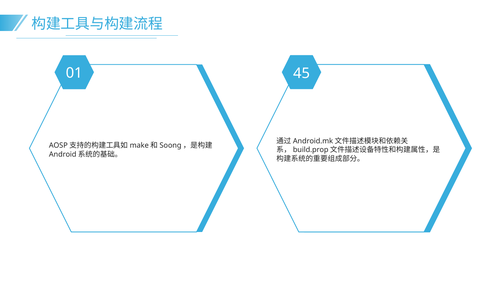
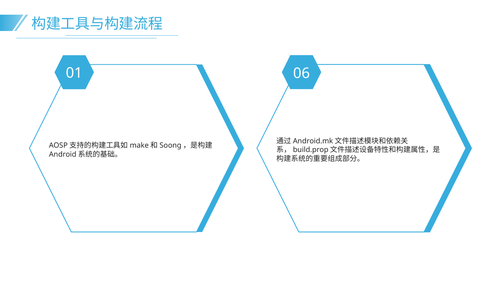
45: 45 -> 06
